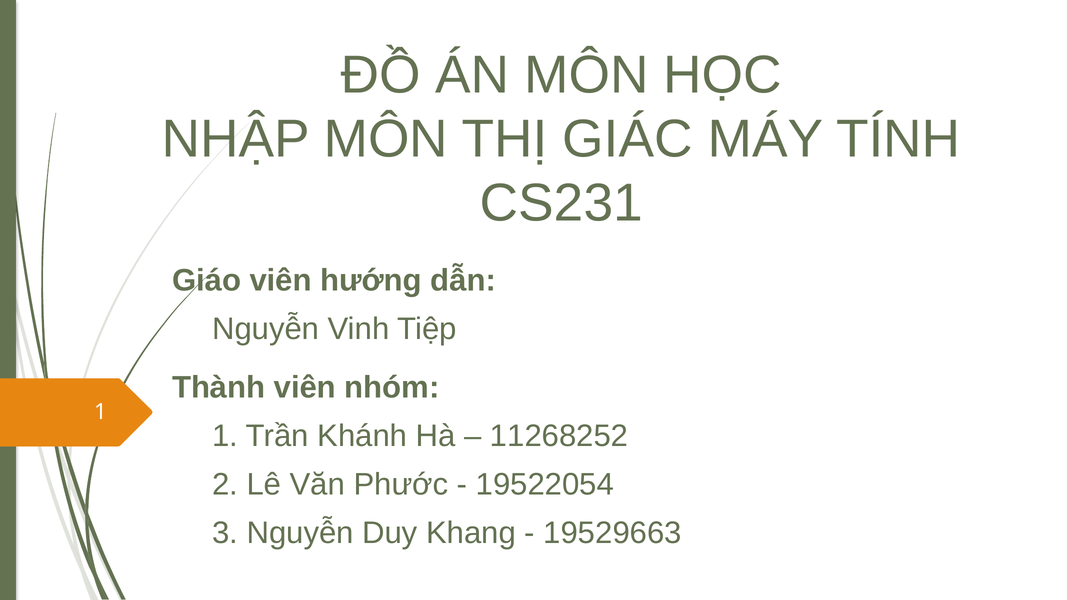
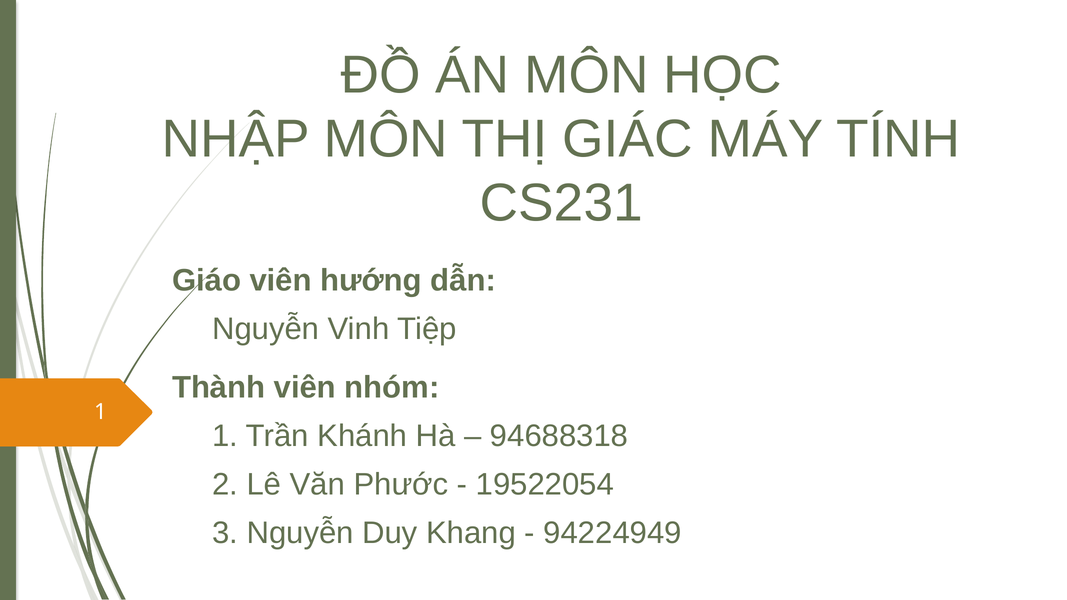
11268252: 11268252 -> 94688318
19529663: 19529663 -> 94224949
